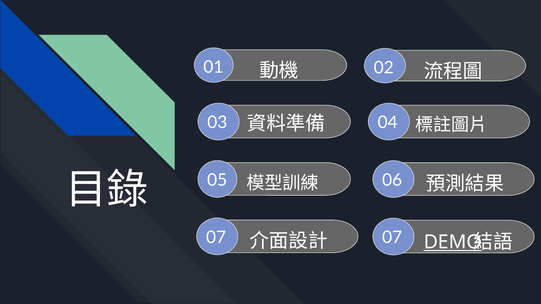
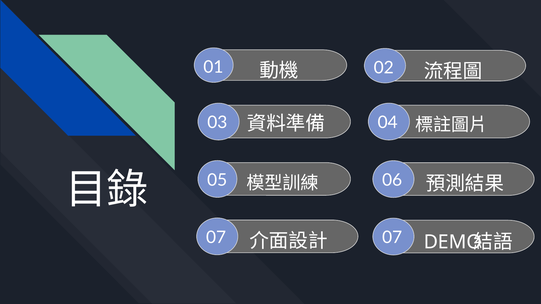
DEMO underline: present -> none
